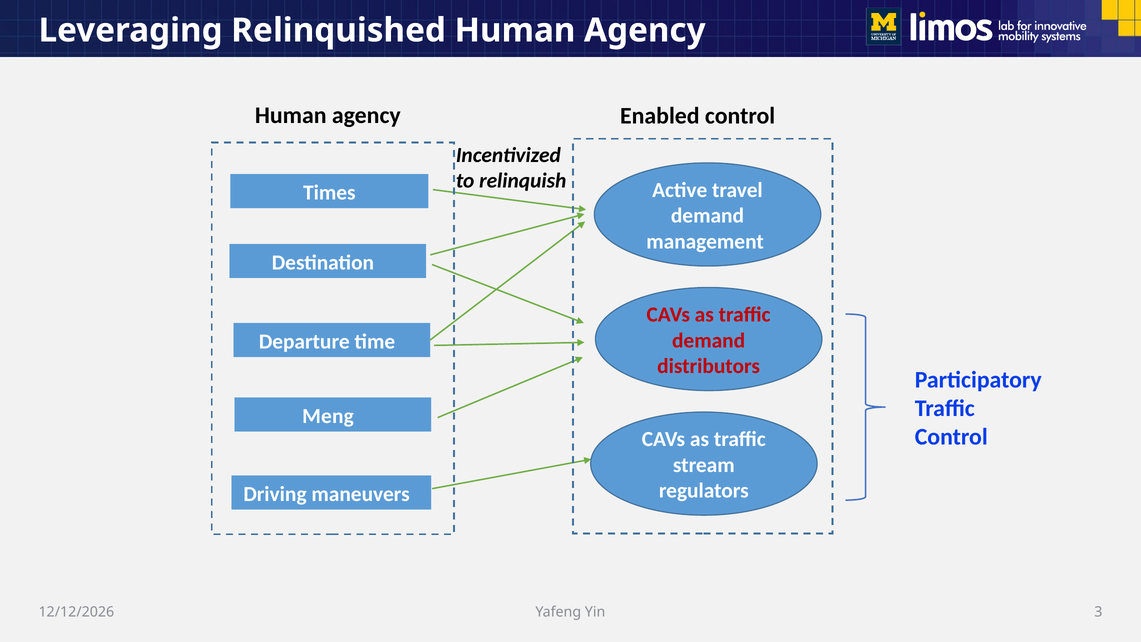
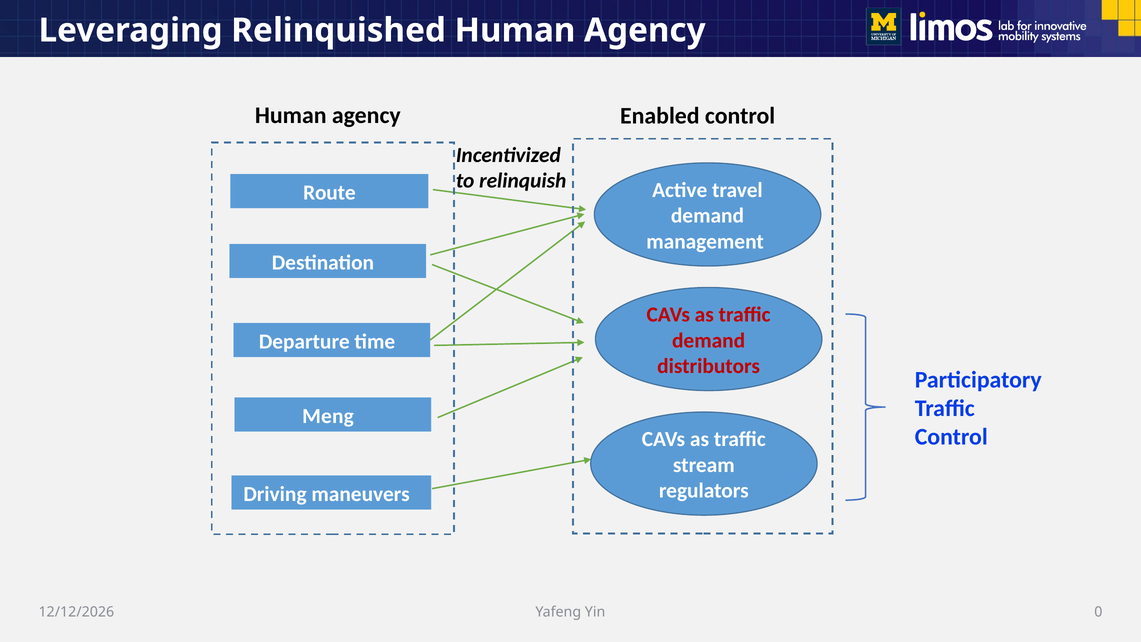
Times: Times -> Route
3: 3 -> 0
